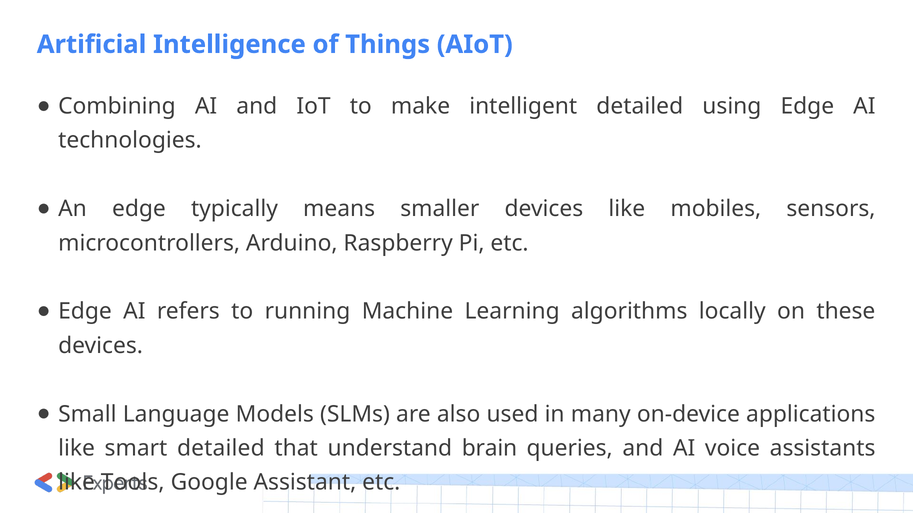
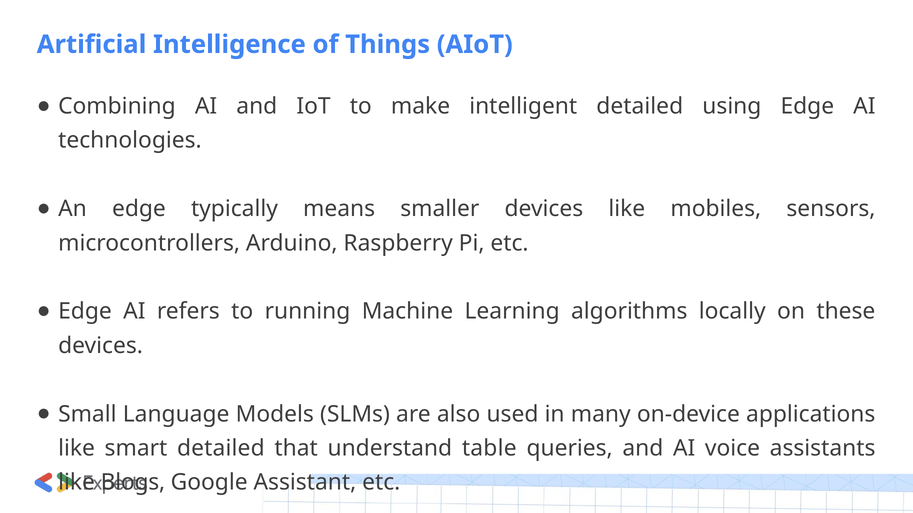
brain: brain -> table
Tools: Tools -> Blogs
